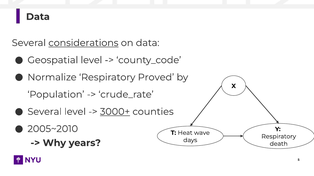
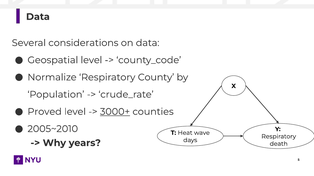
considerations underline: present -> none
Proved: Proved -> County
Several at (45, 112): Several -> Proved
